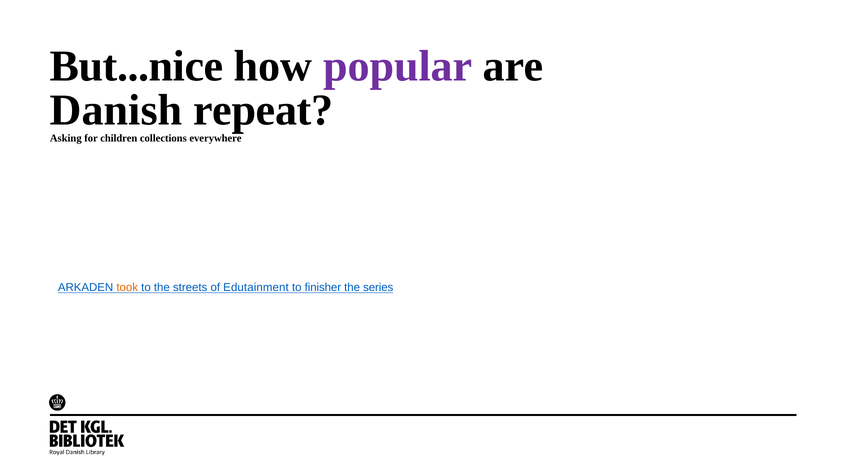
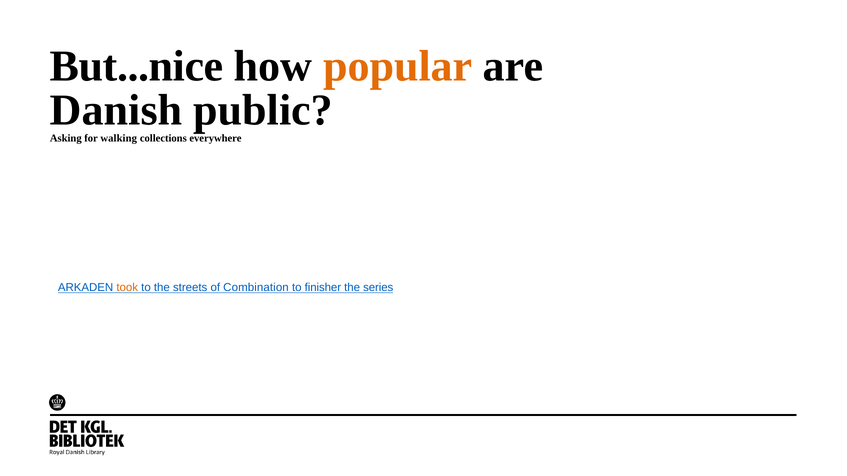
popular colour: purple -> orange
repeat: repeat -> public
children: children -> walking
Edutainment: Edutainment -> Combination
